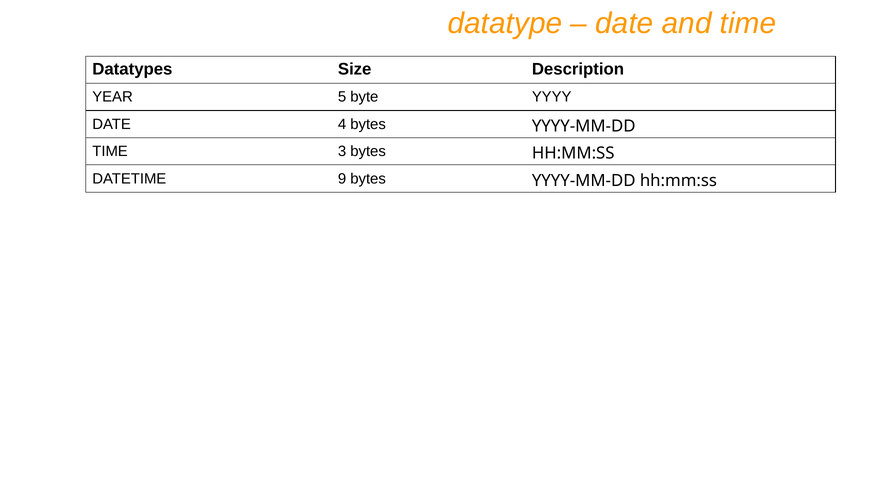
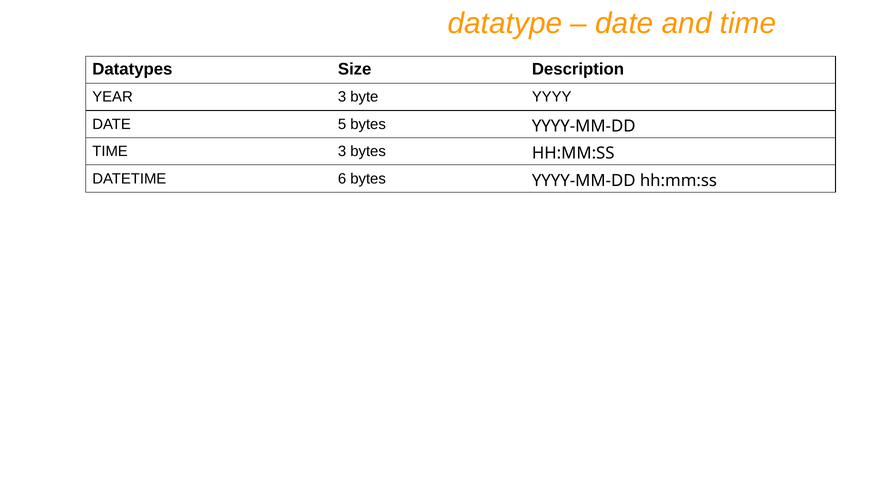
YEAR 5: 5 -> 3
4: 4 -> 5
9: 9 -> 6
